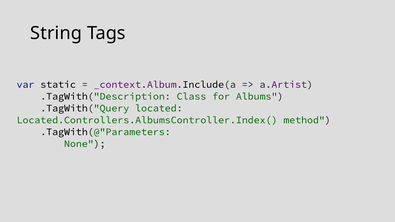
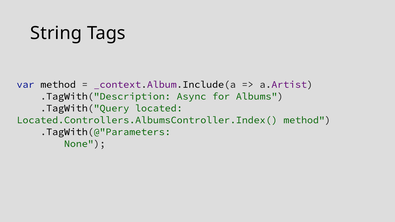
var static: static -> method
Class: Class -> Async
